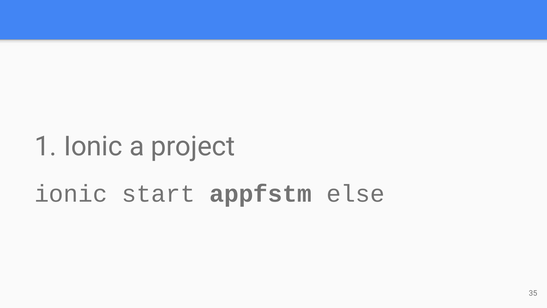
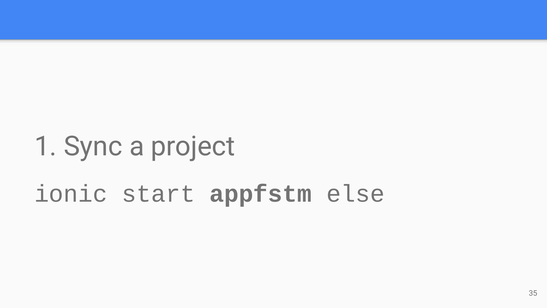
1 Ionic: Ionic -> Sync
